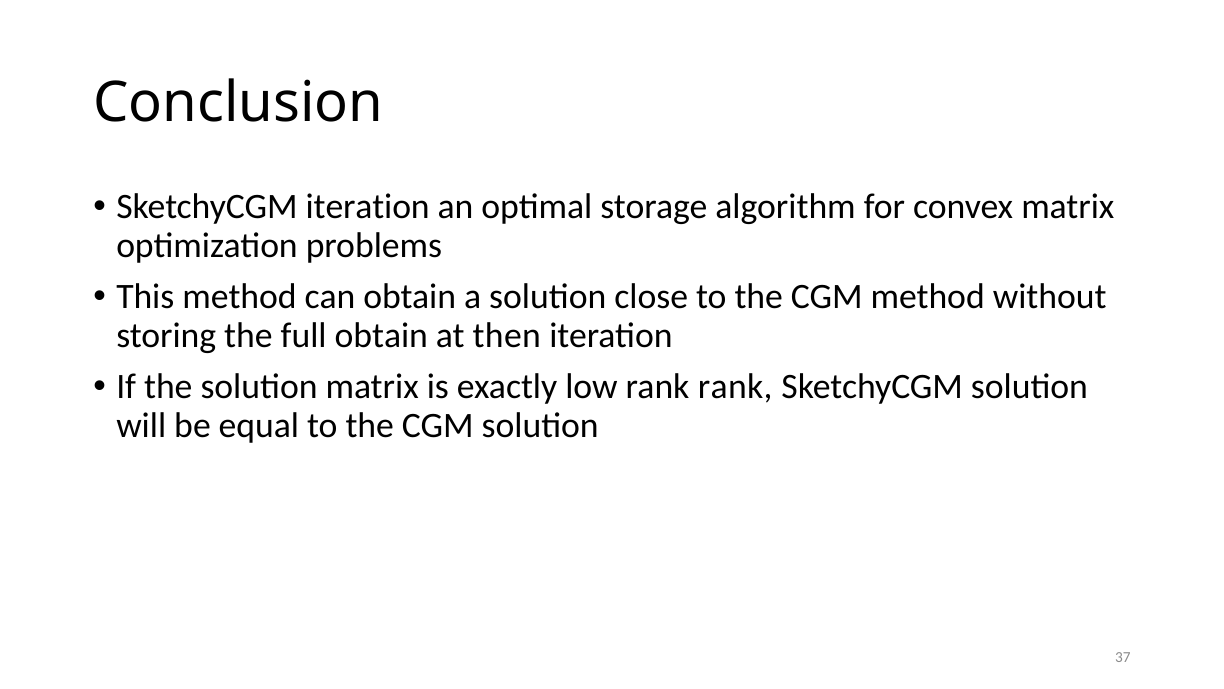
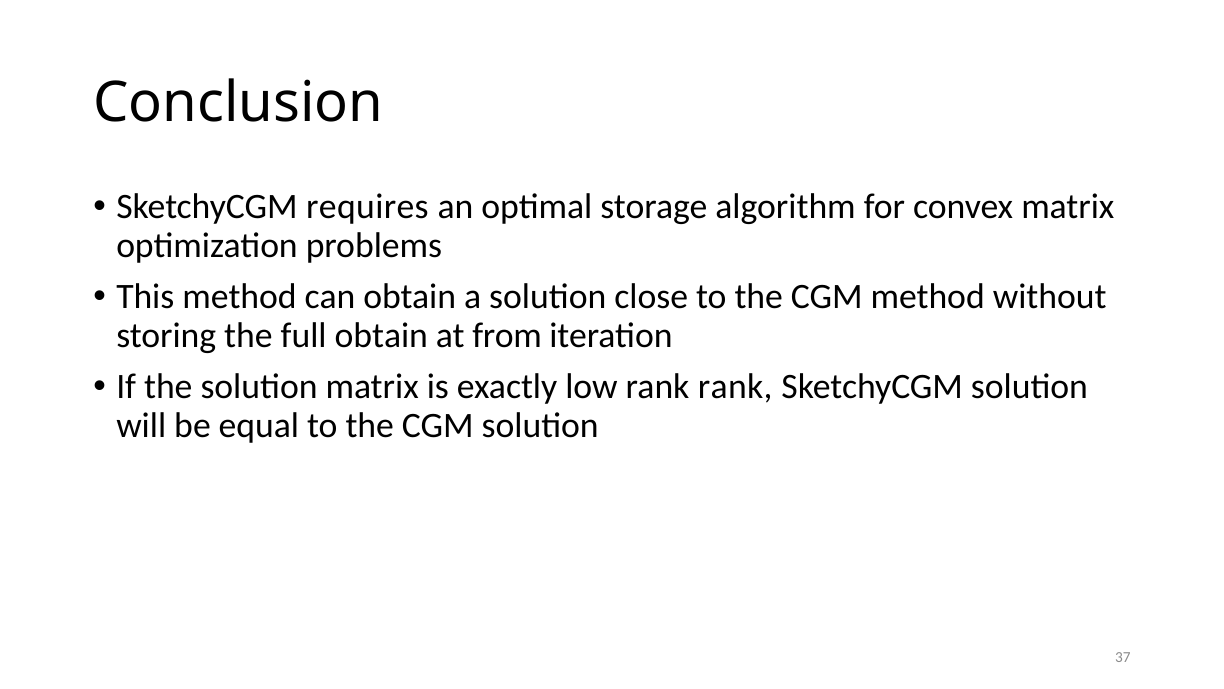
SketchyCGM iteration: iteration -> requires
then: then -> from
